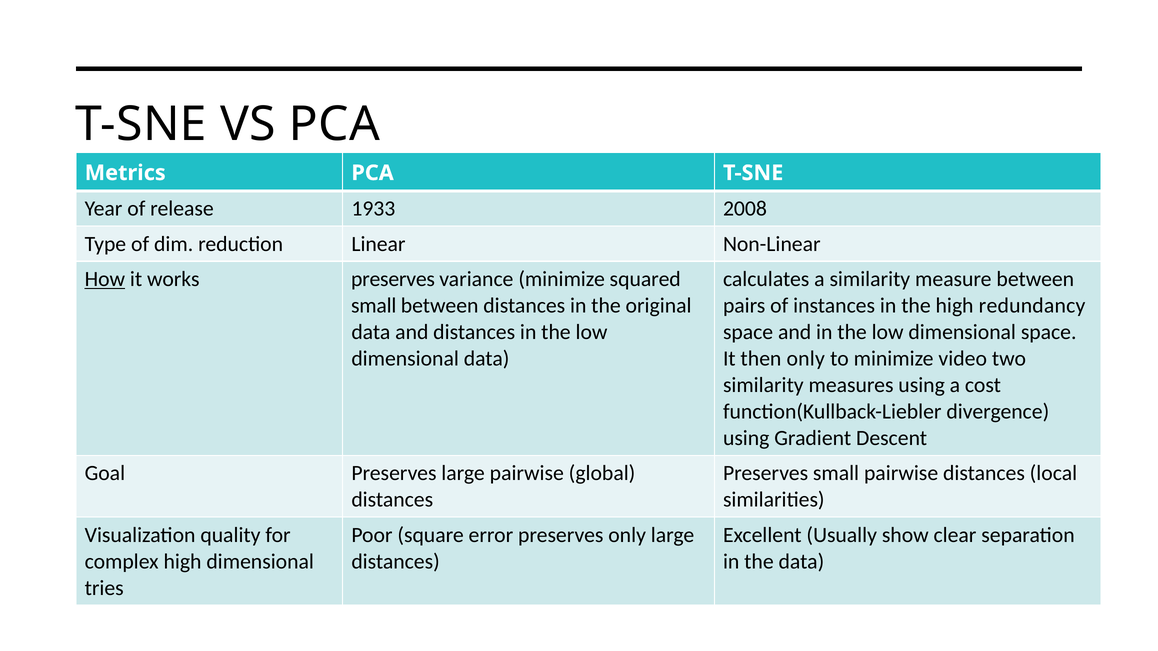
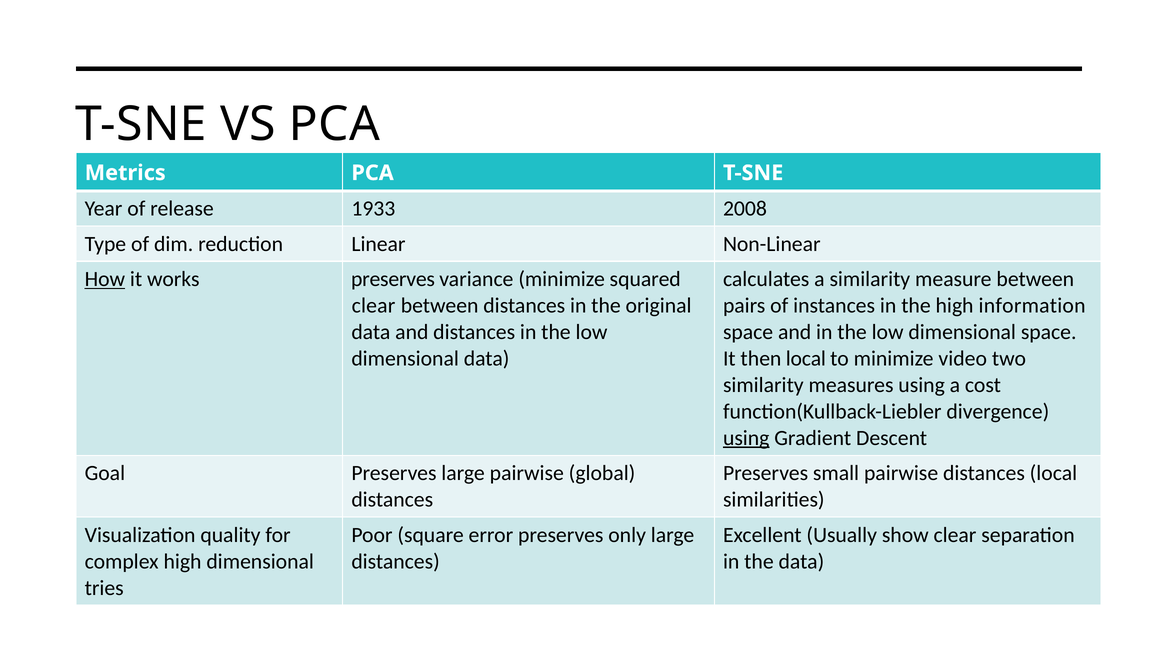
small at (374, 306): small -> clear
redundancy: redundancy -> information
then only: only -> local
using at (746, 438) underline: none -> present
